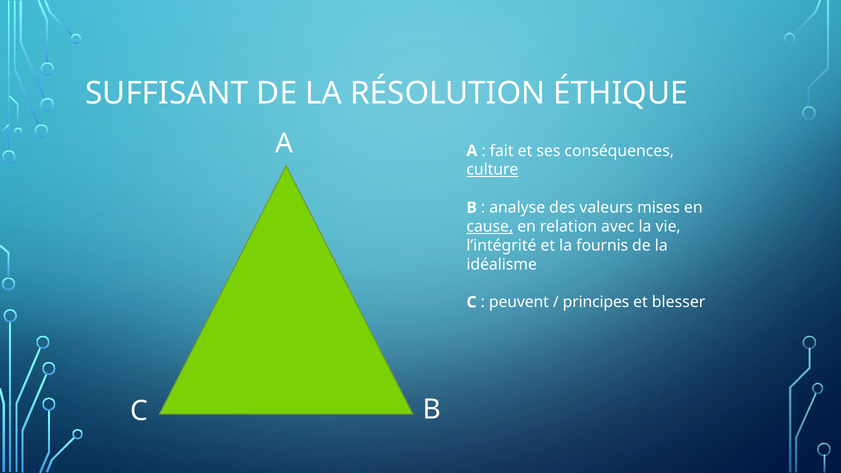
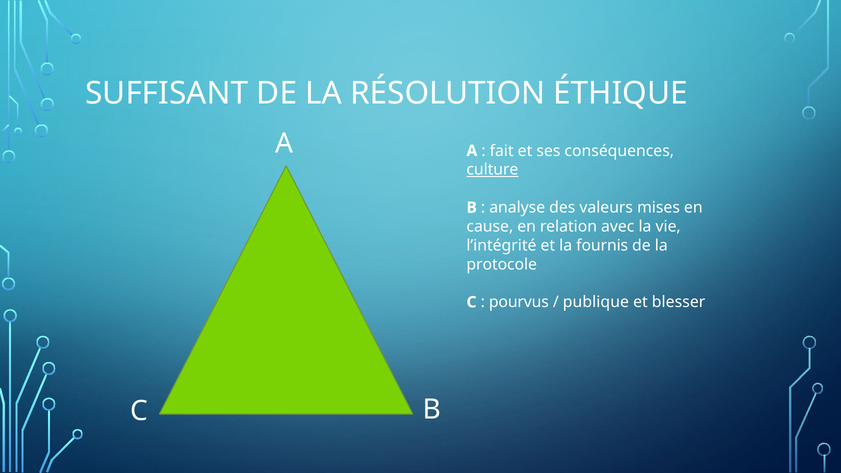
cause underline: present -> none
idéalisme: idéalisme -> protocole
peuvent: peuvent -> pourvus
principes: principes -> publique
